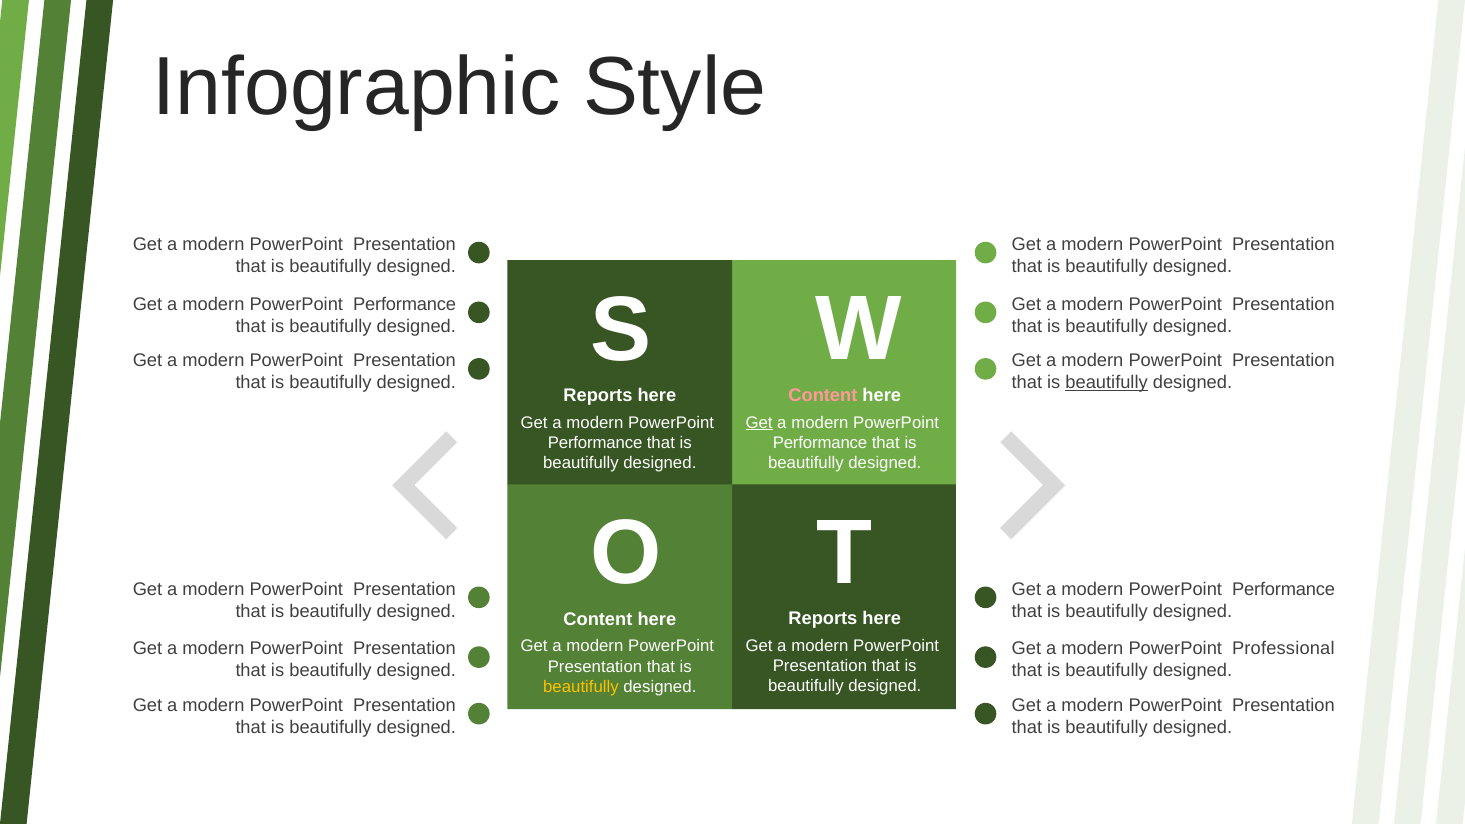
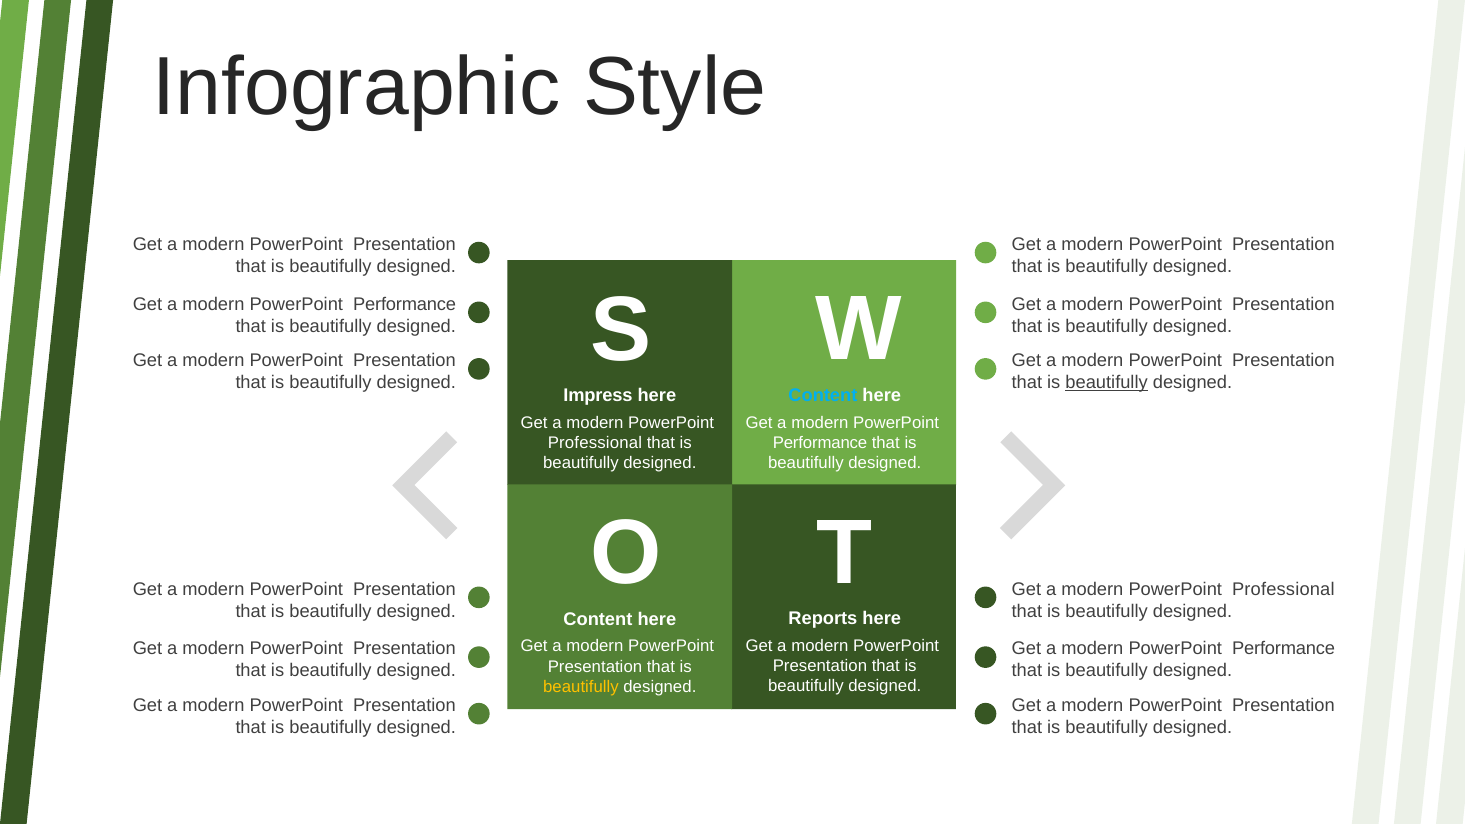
Content at (823, 395) colour: pink -> light blue
Reports at (598, 395): Reports -> Impress
Get at (759, 422) underline: present -> none
Performance at (595, 443): Performance -> Professional
Performance at (1284, 589): Performance -> Professional
Professional at (1283, 649): Professional -> Performance
